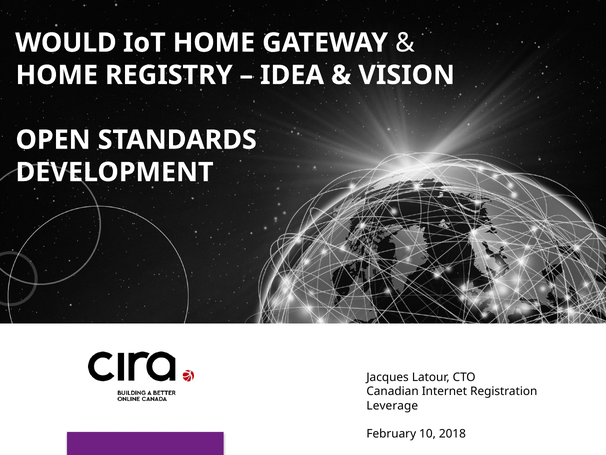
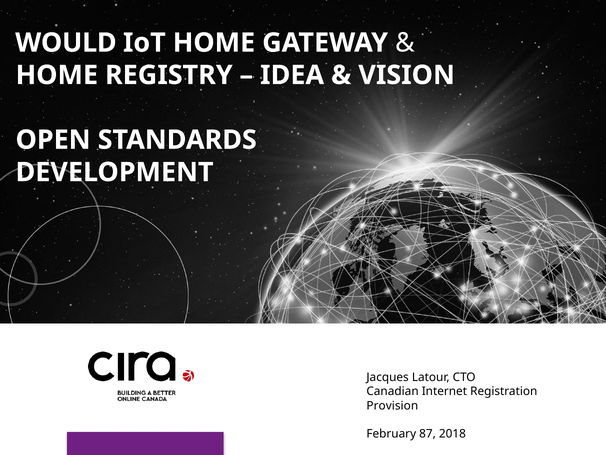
Leverage: Leverage -> Provision
10: 10 -> 87
